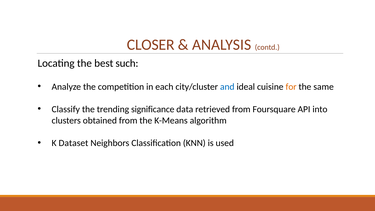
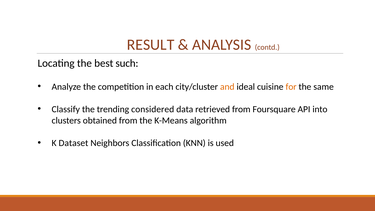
CLOSER: CLOSER -> RESULT
and colour: blue -> orange
significance: significance -> considered
